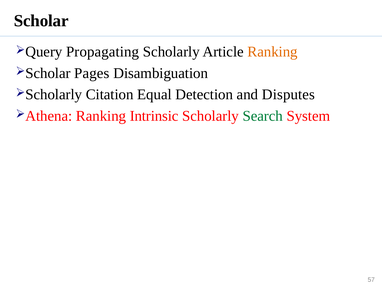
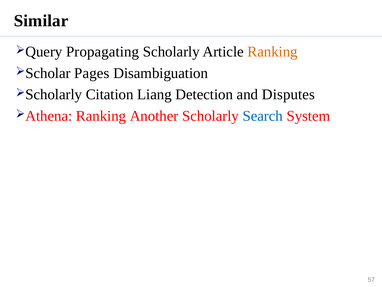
Scholar: Scholar -> Similar
Equal: Equal -> Liang
Intrinsic: Intrinsic -> Another
Search colour: green -> blue
